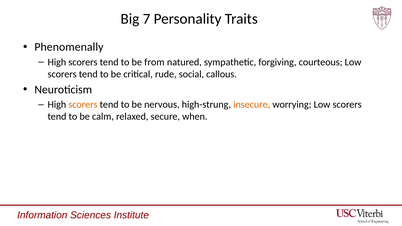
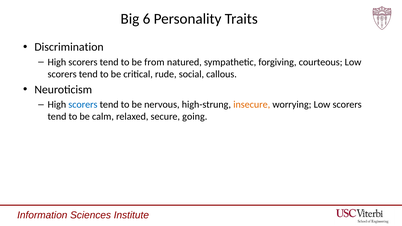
7: 7 -> 6
Phenomenally: Phenomenally -> Discrimination
scorers at (83, 105) colour: orange -> blue
when: when -> going
